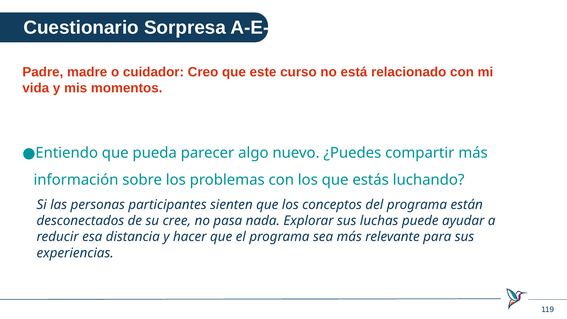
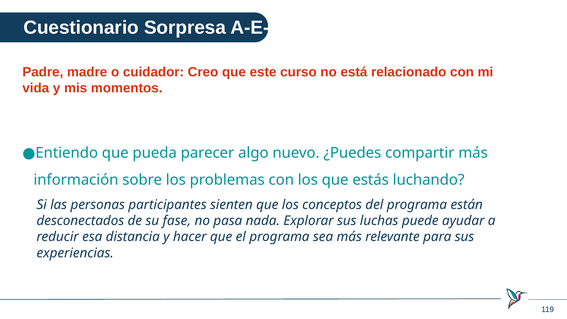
cree: cree -> fase
